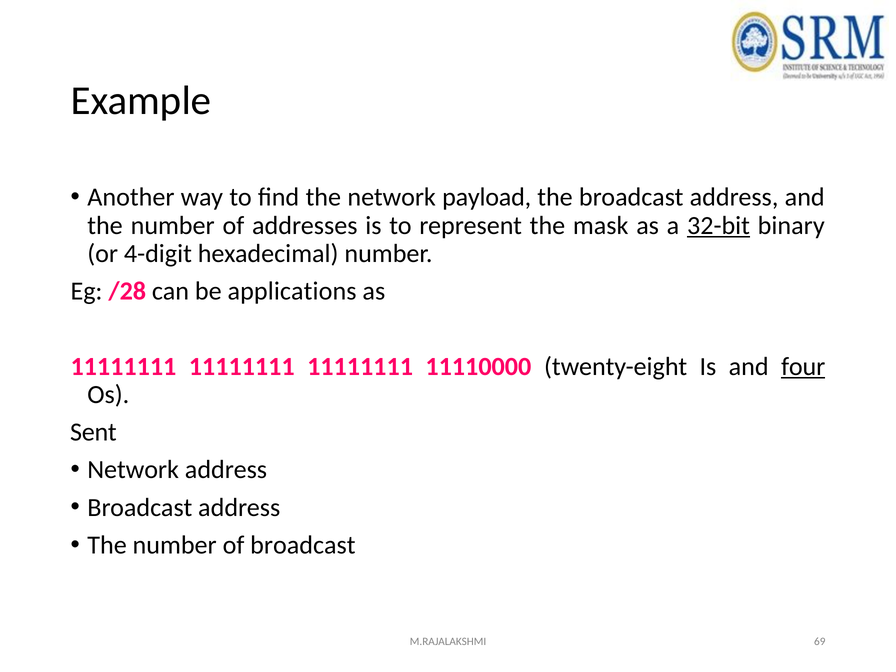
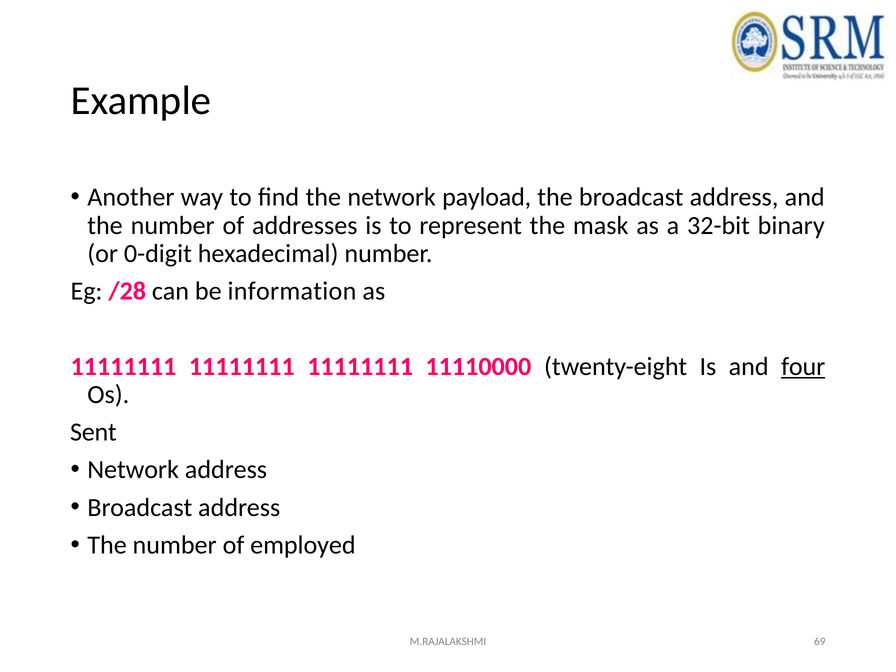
32-bit underline: present -> none
4-digit: 4-digit -> 0-digit
applications: applications -> information
of broadcast: broadcast -> employed
